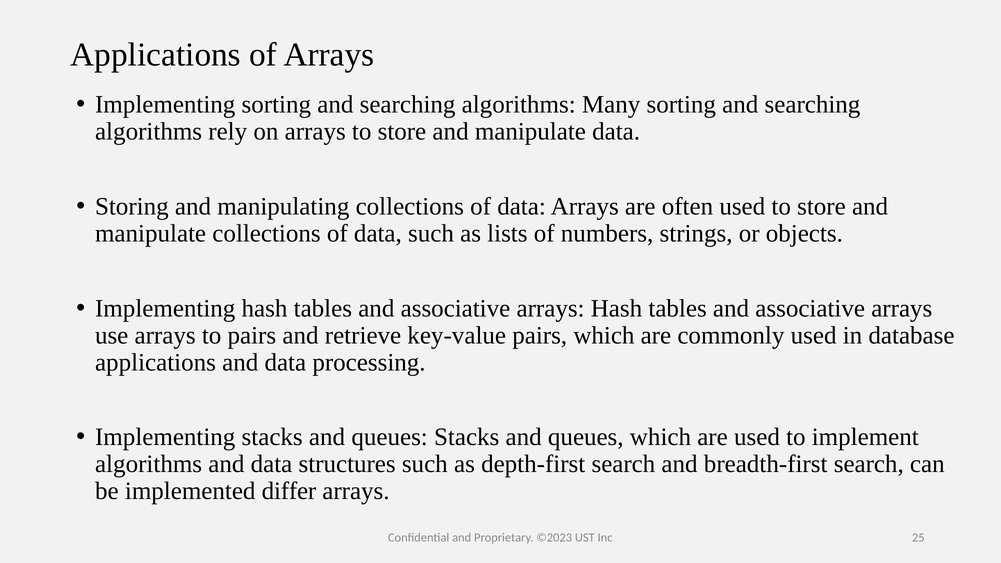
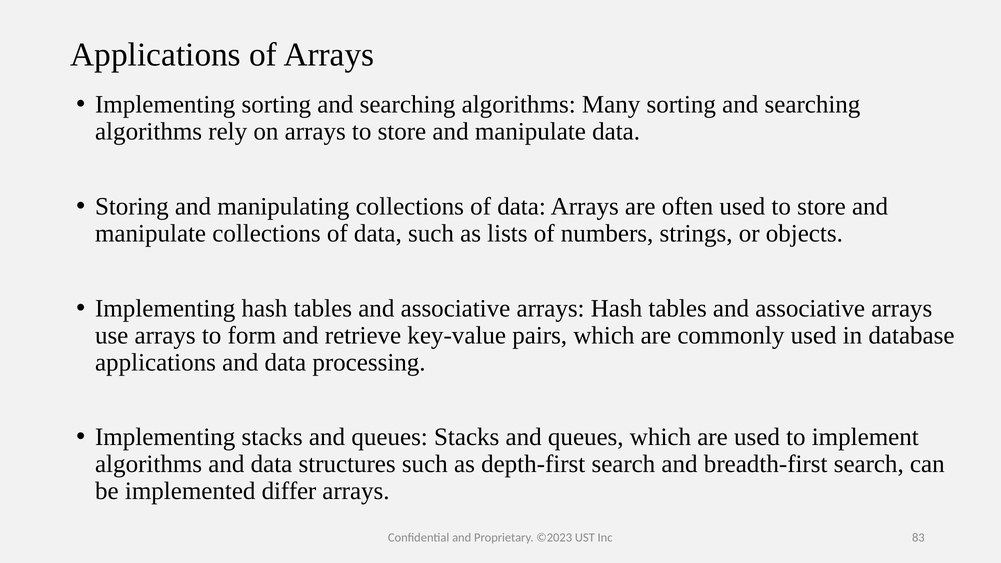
to pairs: pairs -> form
25: 25 -> 83
